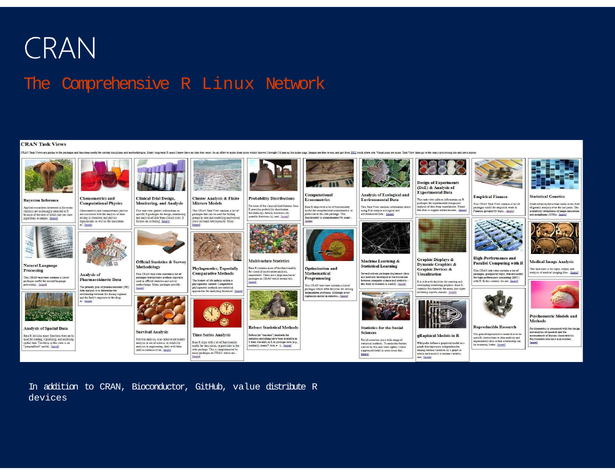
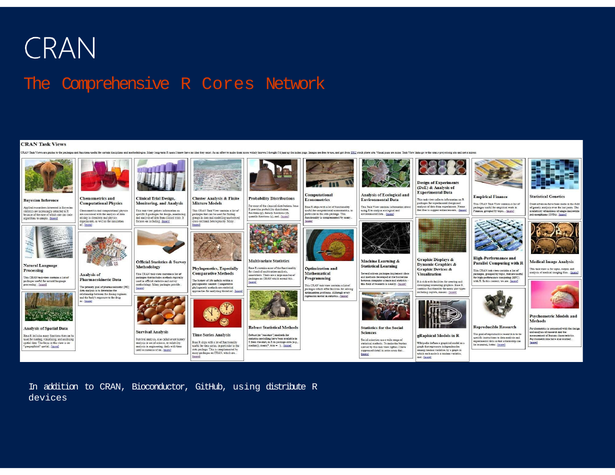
Linux: Linux -> Cores
value: value -> using
